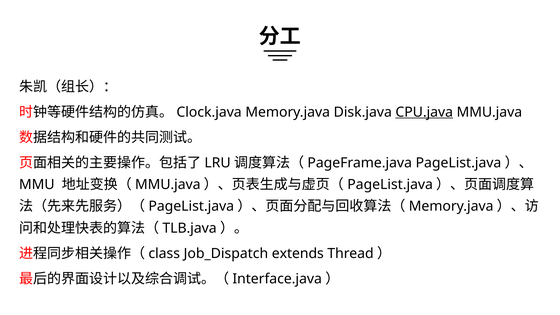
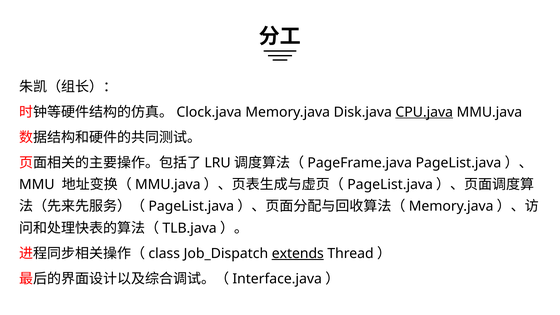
extends underline: none -> present
